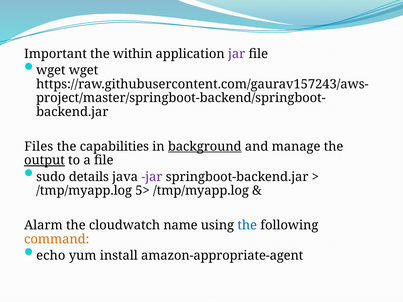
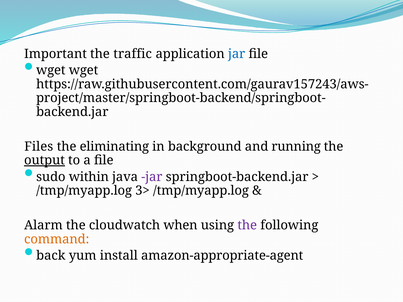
within: within -> traffic
jar at (237, 54) colour: purple -> blue
capabilities: capabilities -> eliminating
background underline: present -> none
manage: manage -> running
details: details -> within
5>: 5> -> 3>
name: name -> when
the at (247, 225) colour: blue -> purple
echo: echo -> back
